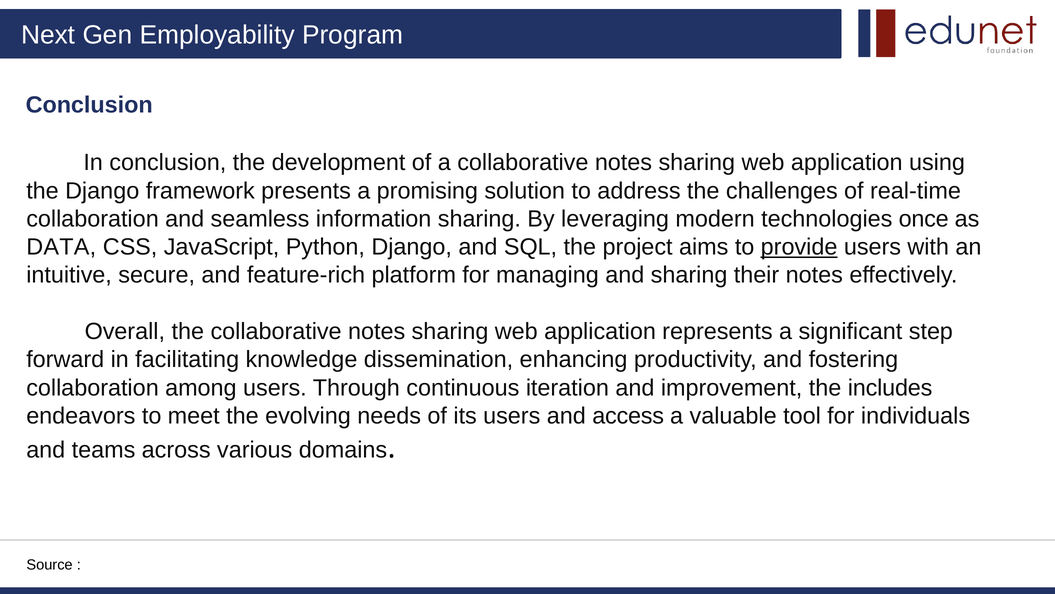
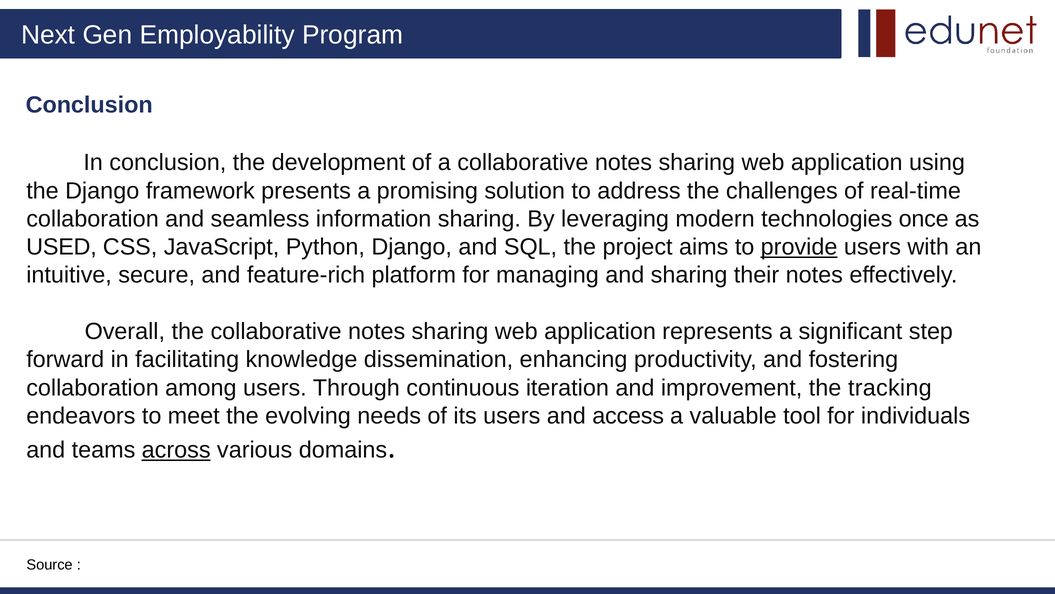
DATA: DATA -> USED
includes: includes -> tracking
across underline: none -> present
